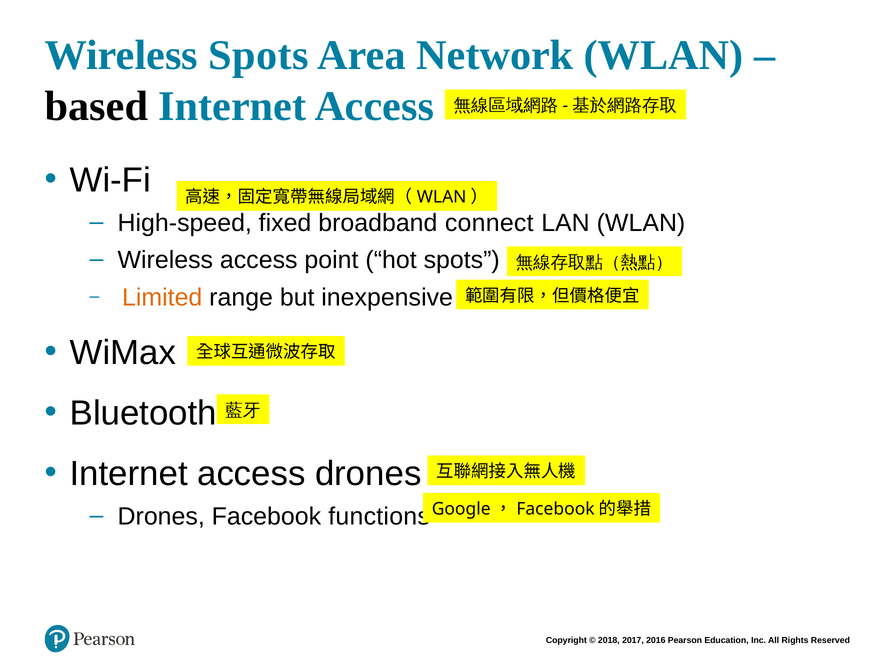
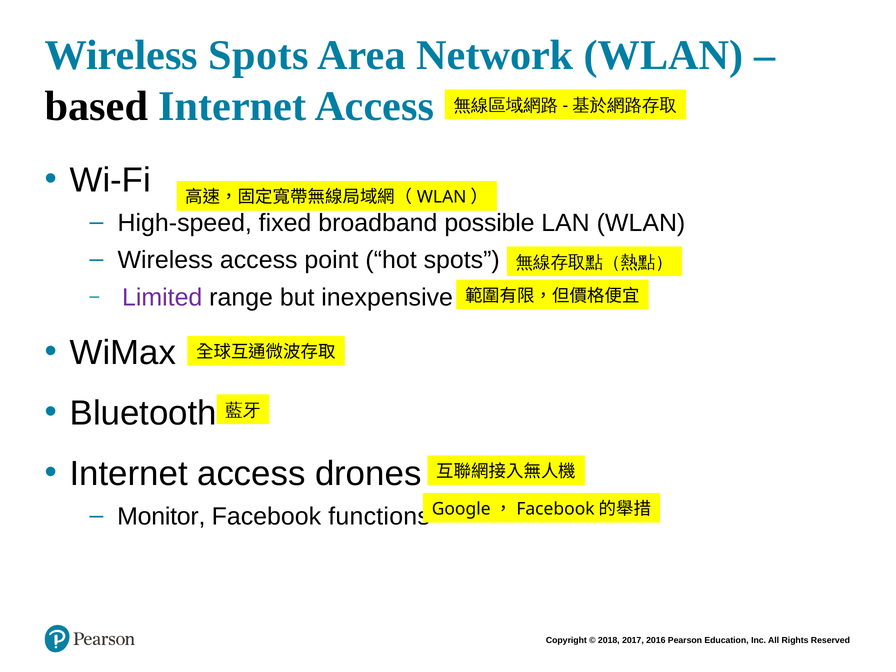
connect: connect -> possible
Limited colour: orange -> purple
Drones at (161, 516): Drones -> Monitor
